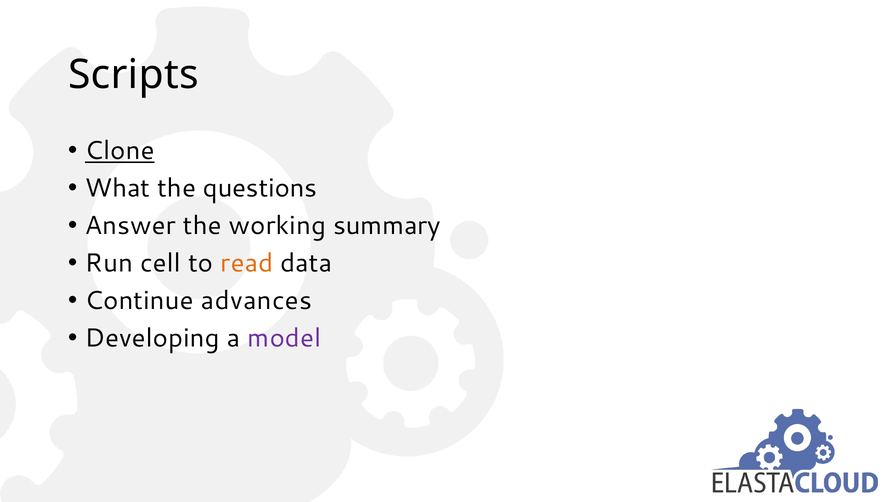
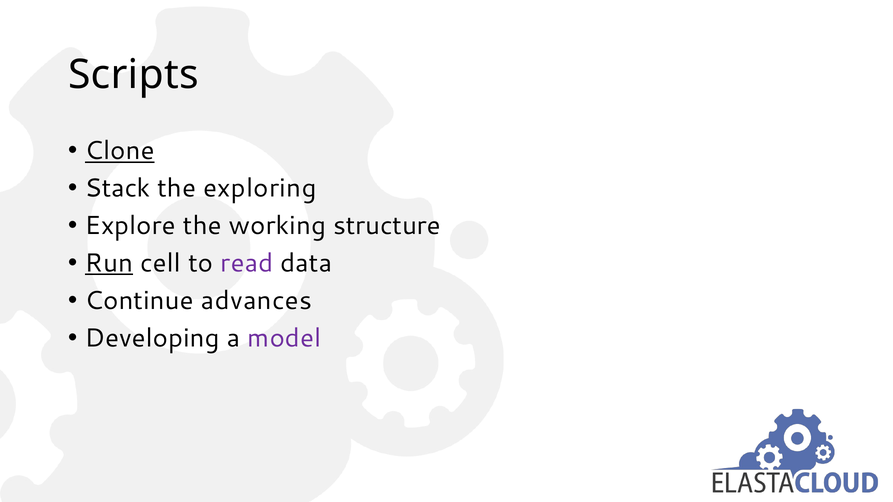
What: What -> Stack
questions: questions -> exploring
Answer: Answer -> Explore
summary: summary -> structure
Run underline: none -> present
read colour: orange -> purple
